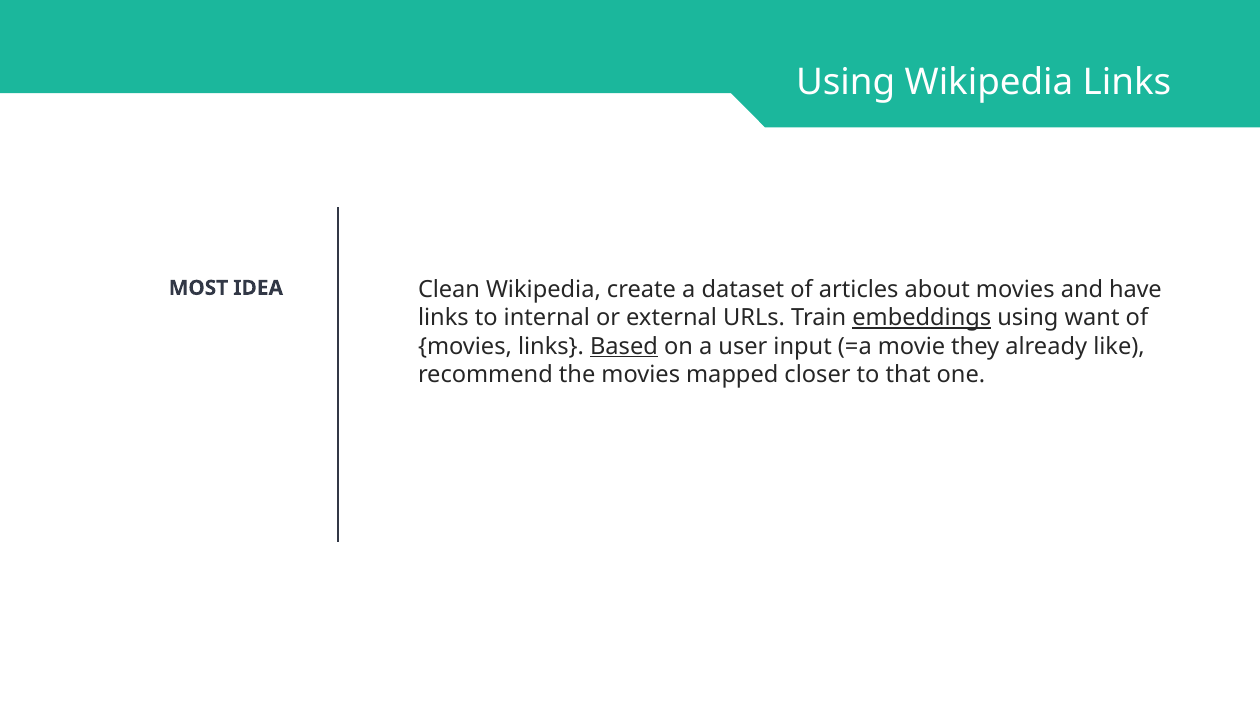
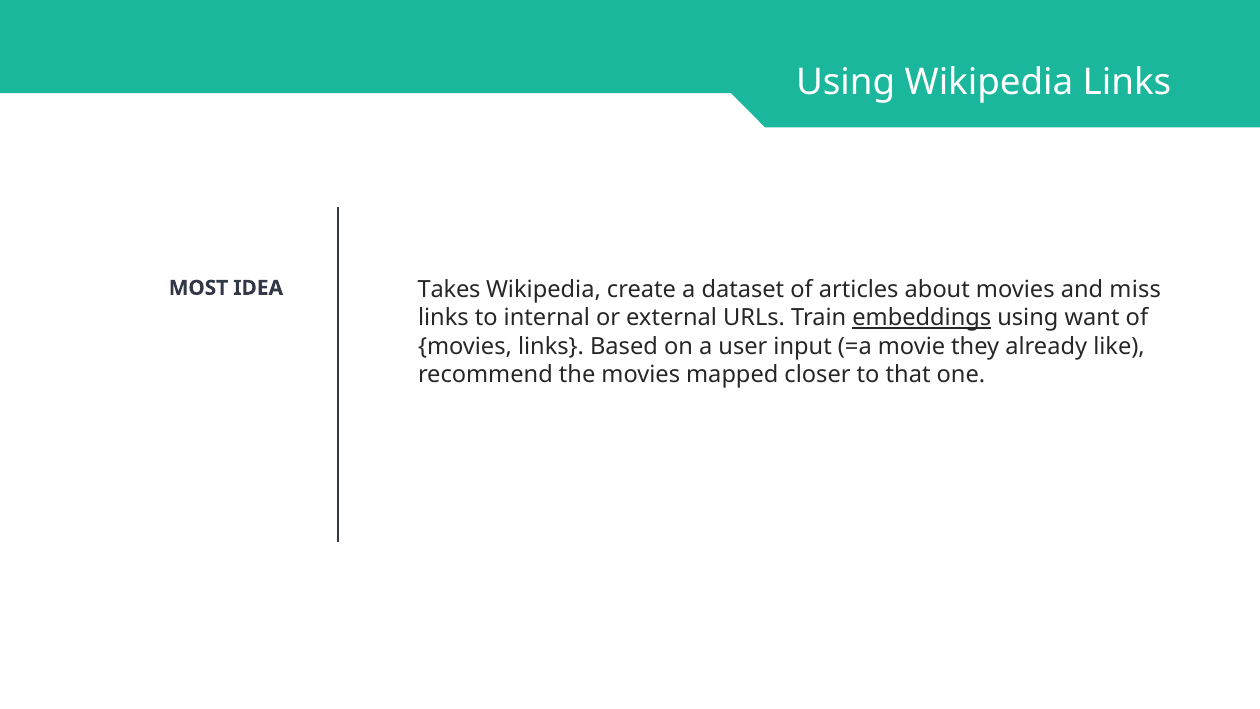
Clean: Clean -> Takes
have: have -> miss
Based underline: present -> none
